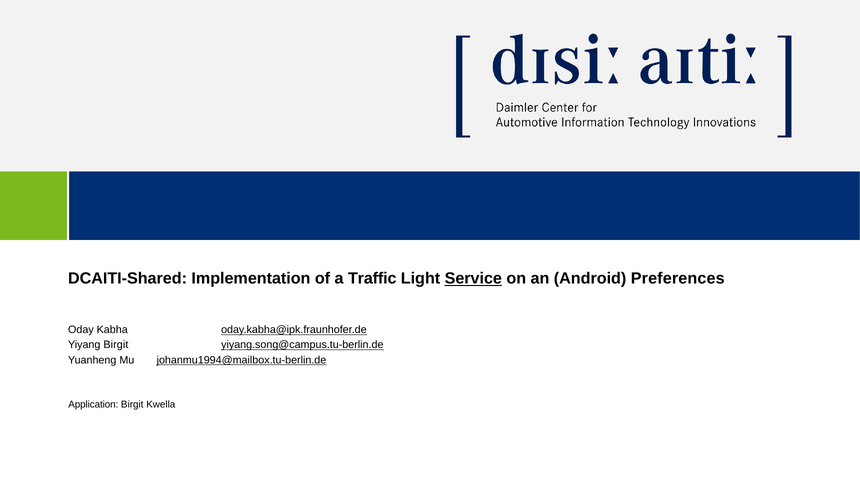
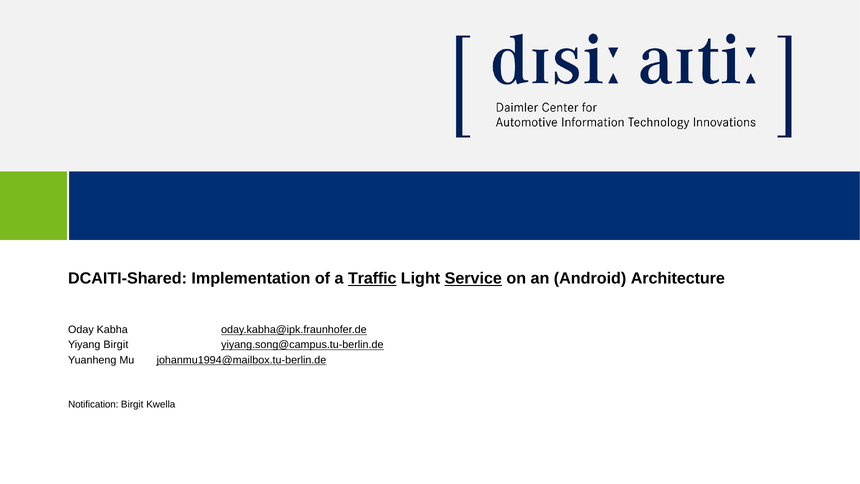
Traffic underline: none -> present
Preferences: Preferences -> Architecture
Application: Application -> Notification
